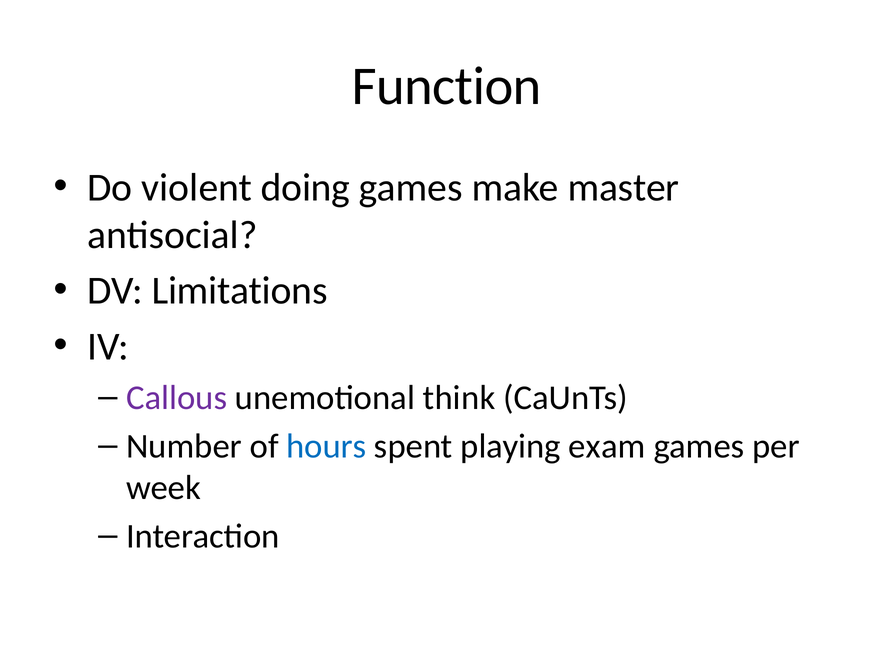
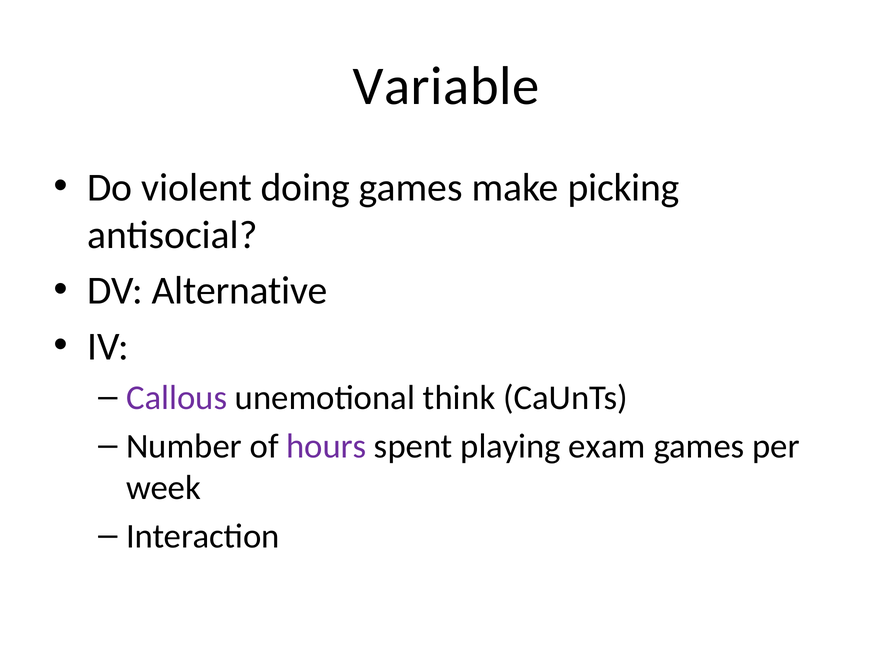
Function: Function -> Variable
master: master -> picking
Limitations: Limitations -> Alternative
hours colour: blue -> purple
